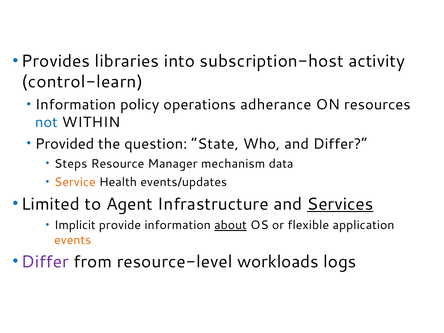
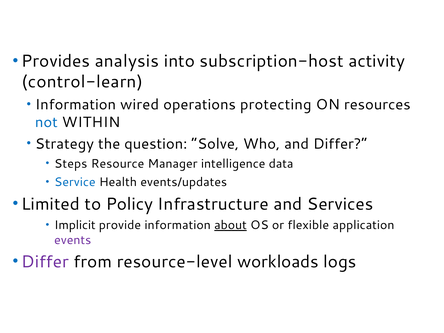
libraries: libraries -> analysis
policy: policy -> wired
adherance: adherance -> protecting
Provided: Provided -> Strategy
State: State -> Solve
mechanism: mechanism -> intelligence
Service colour: orange -> blue
Agent: Agent -> Policy
Services underline: present -> none
events colour: orange -> purple
